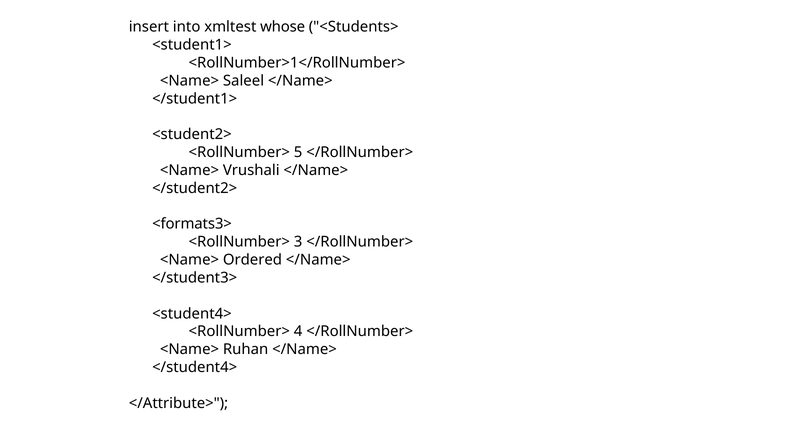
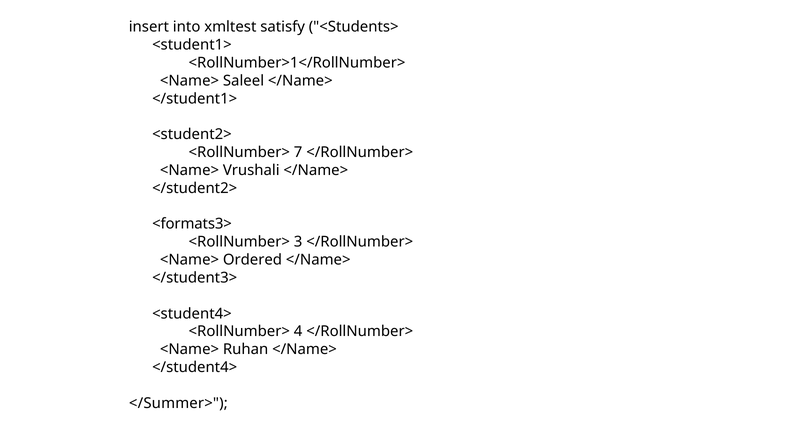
whose: whose -> satisfy
5: 5 -> 7
</Attribute>: </Attribute> -> </Summer>
